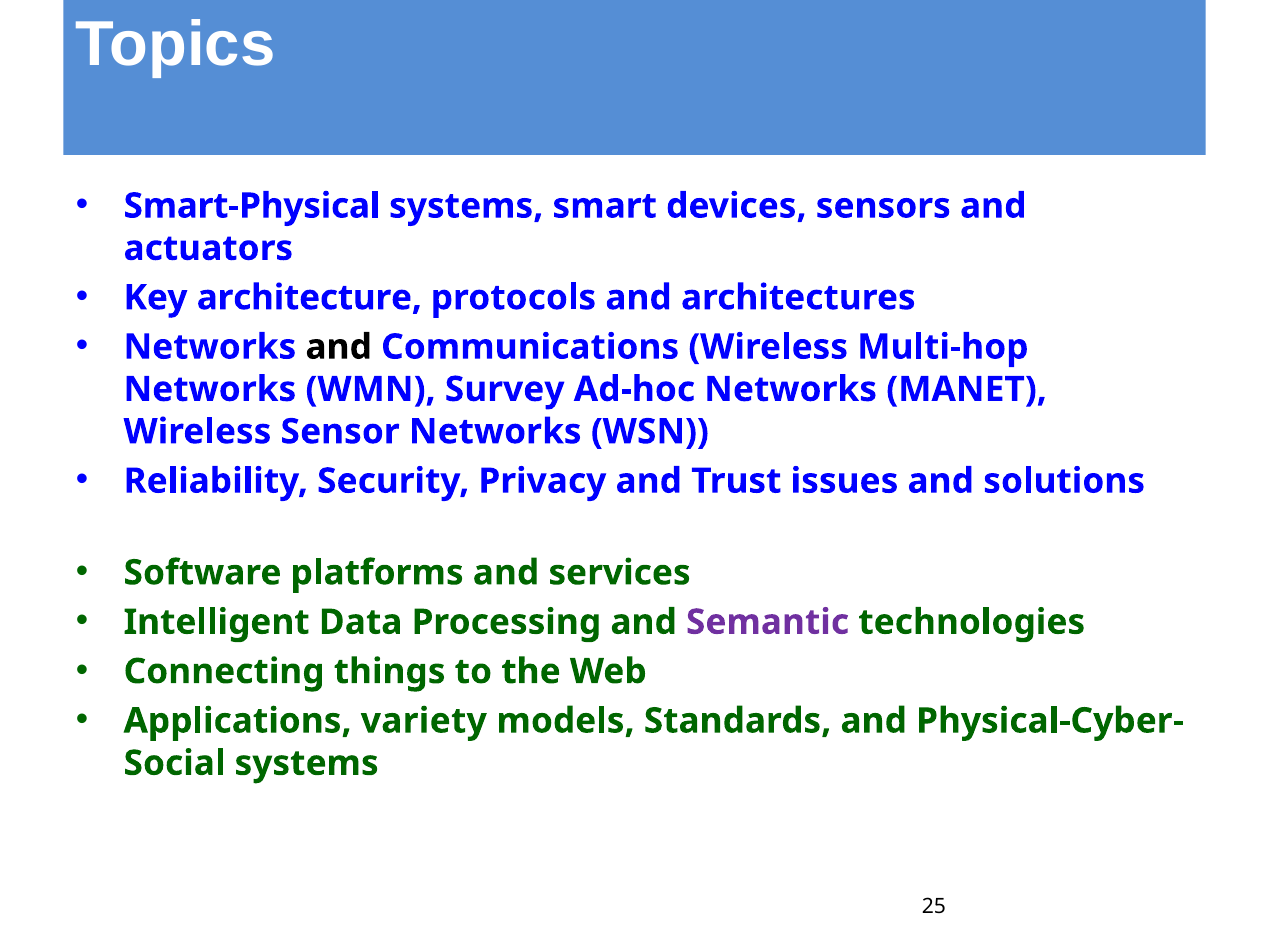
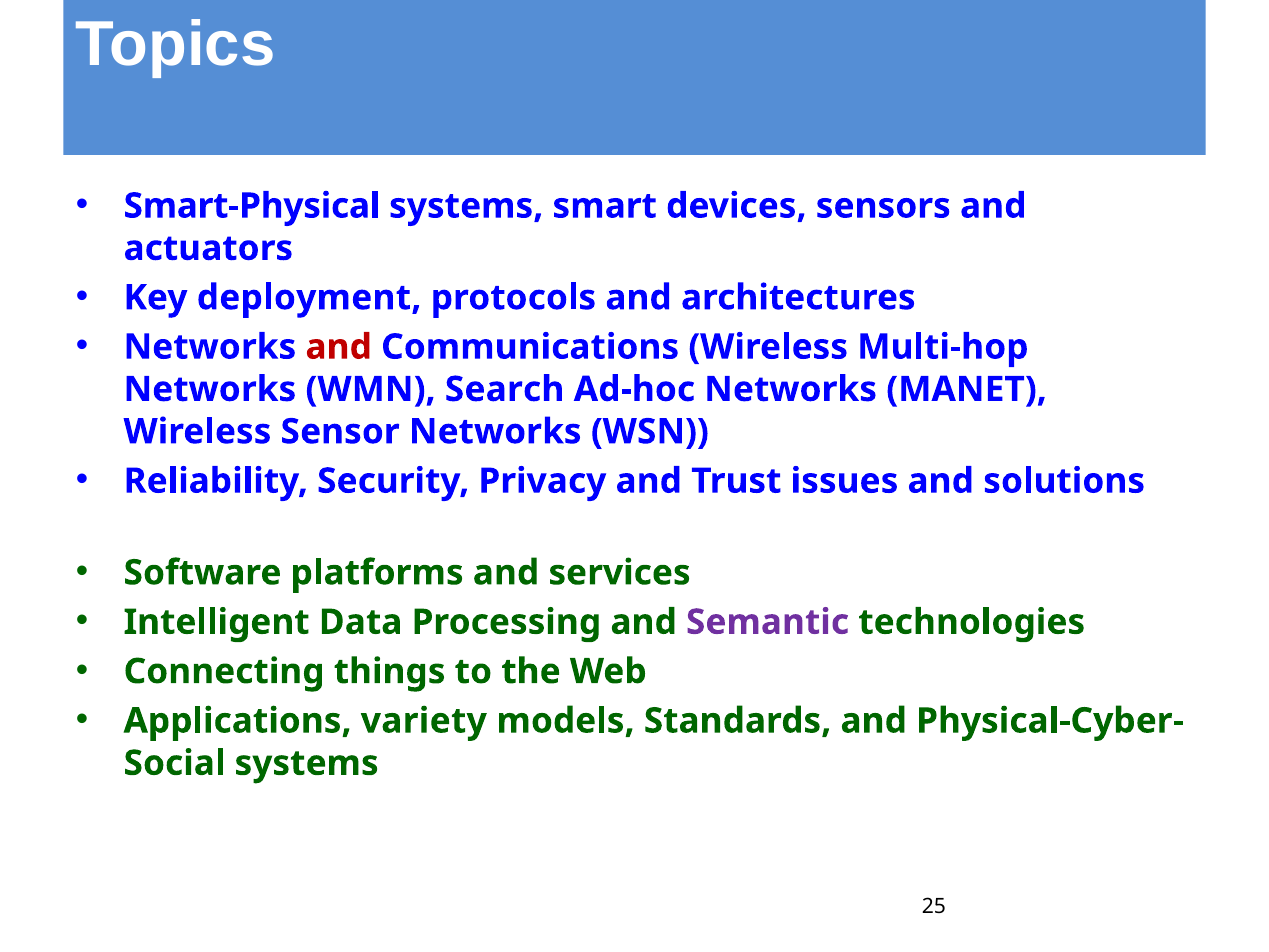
architecture: architecture -> deployment
and at (339, 347) colour: black -> red
Survey: Survey -> Search
